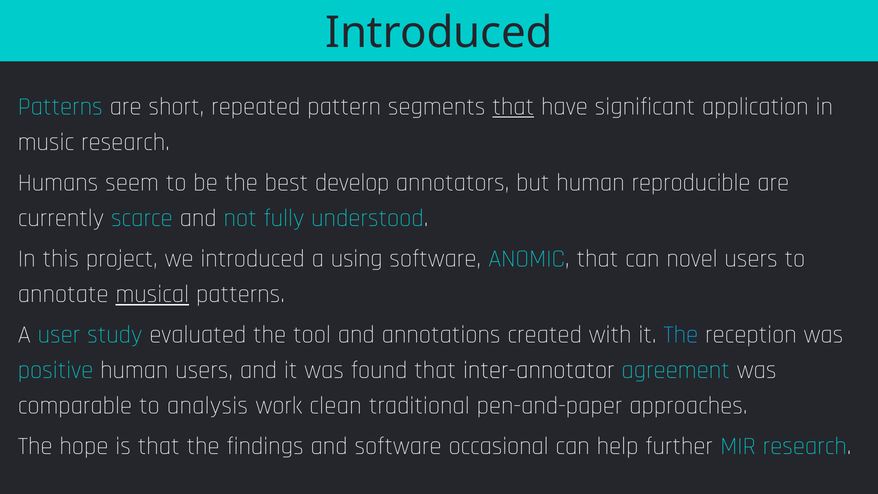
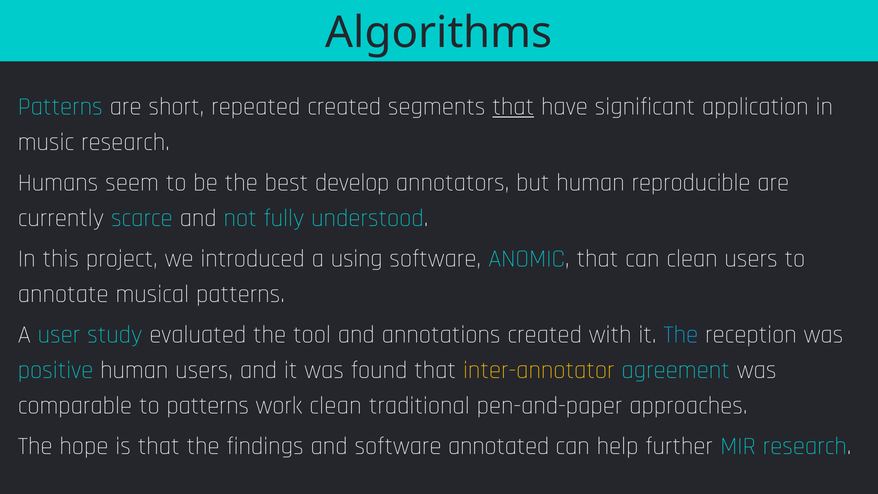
Introduced at (439, 33): Introduced -> Algorithms
repeated pattern: pattern -> created
can novel: novel -> clean
musical underline: present -> none
inter-annotator colour: white -> yellow
to analysis: analysis -> patterns
occasional: occasional -> annotated
